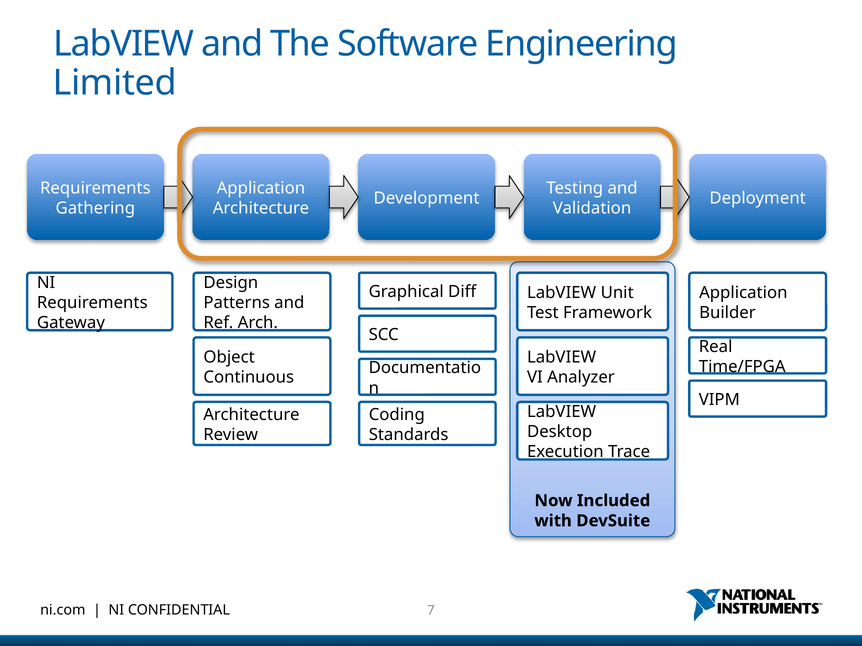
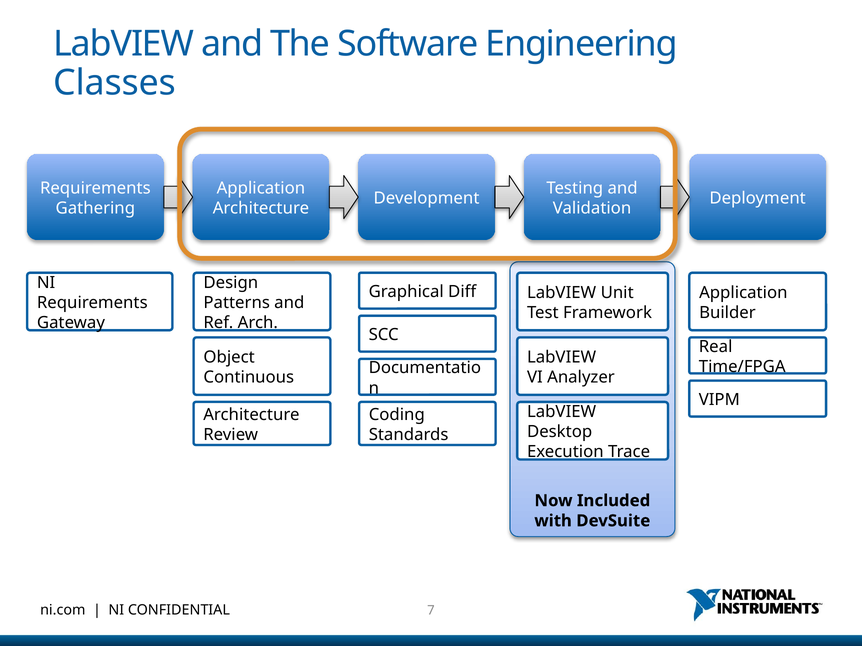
Limited: Limited -> Classes
